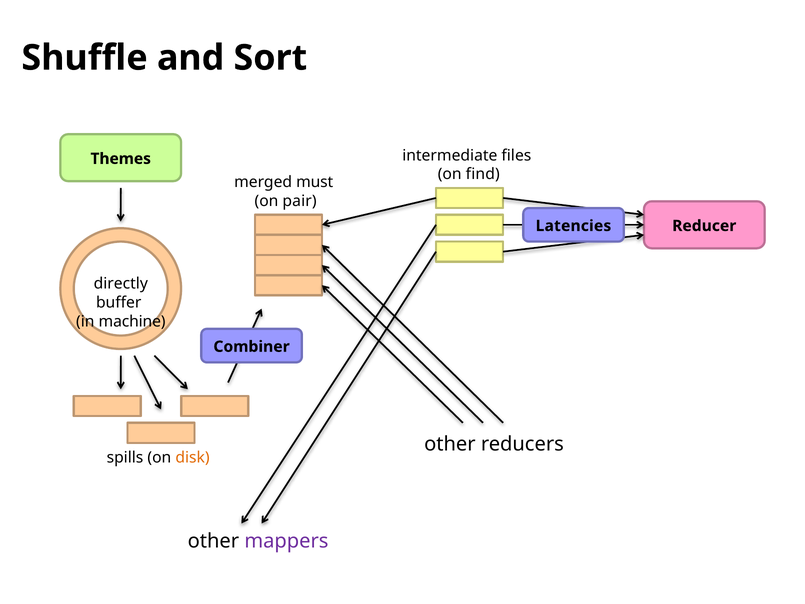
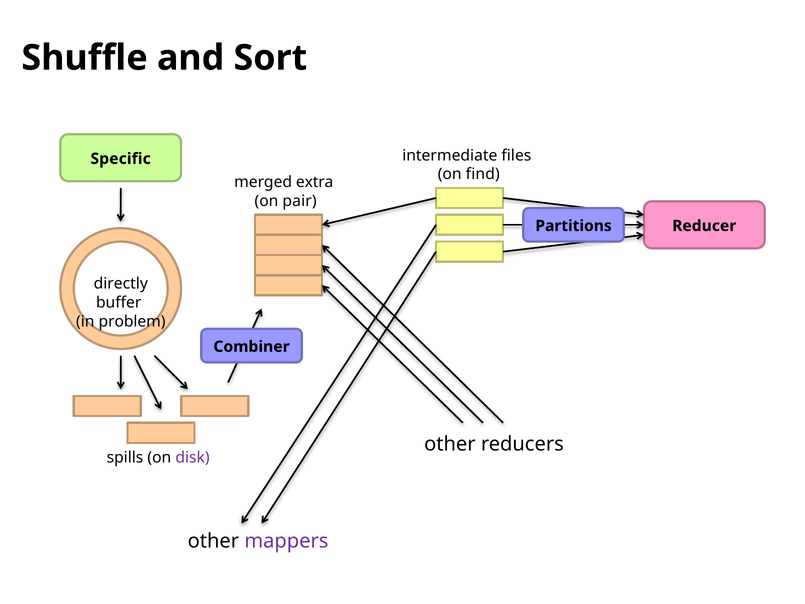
Themes: Themes -> Specific
must: must -> extra
Latencies: Latencies -> Partitions
machine: machine -> problem
disk colour: orange -> purple
